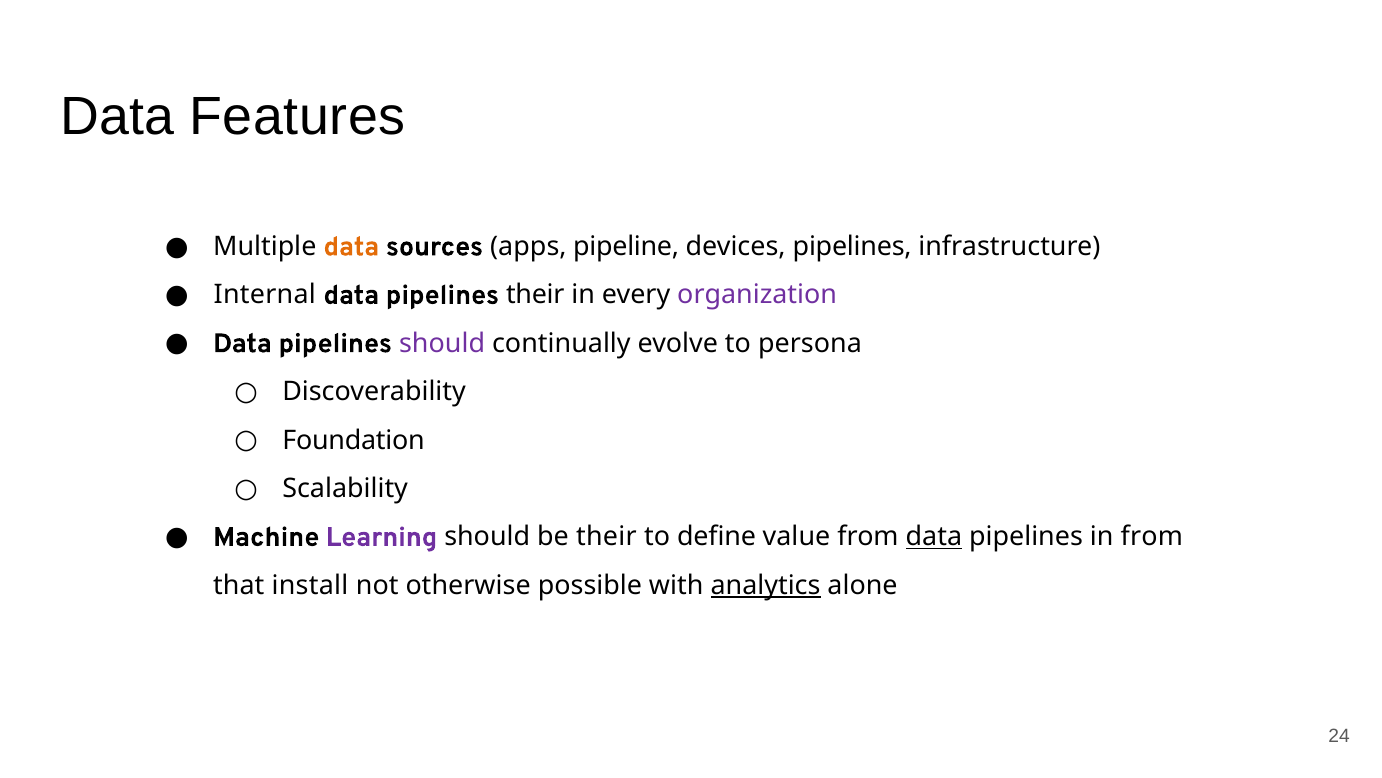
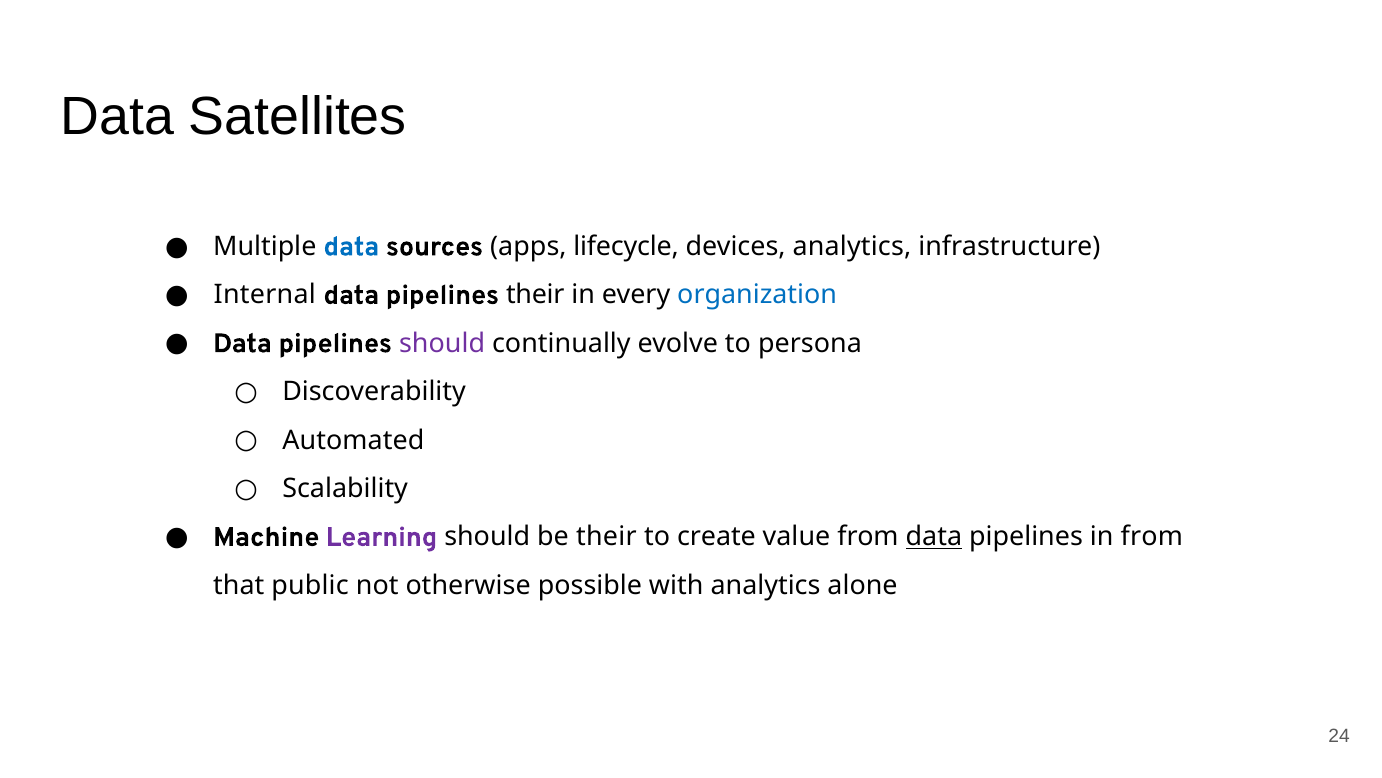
Features: Features -> Satellites
data at (351, 246) colour: orange -> blue
pipeline: pipeline -> lifecycle
devices pipelines: pipelines -> analytics
organization colour: purple -> blue
Foundation: Foundation -> Automated
define: define -> create
install: install -> public
analytics at (766, 585) underline: present -> none
